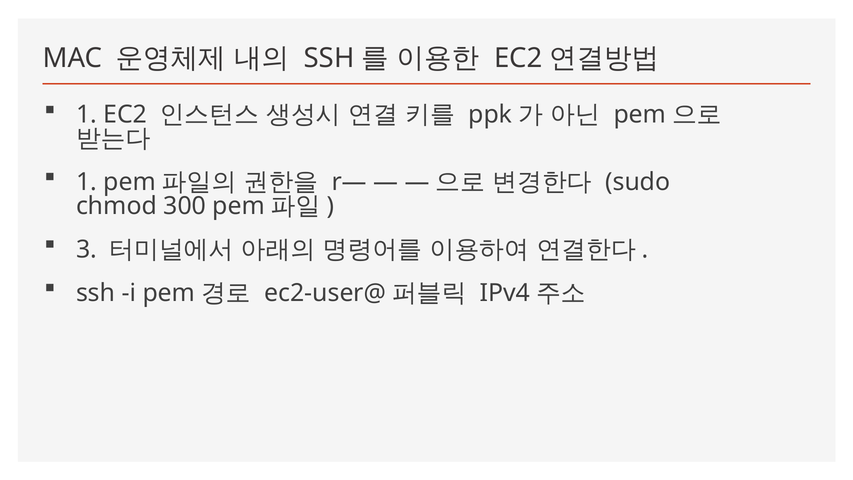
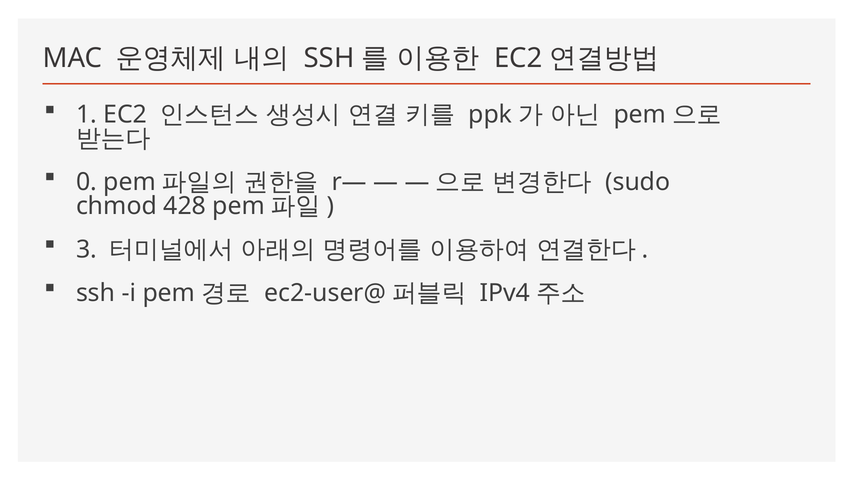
1 at (87, 182): 1 -> 0
300: 300 -> 428
